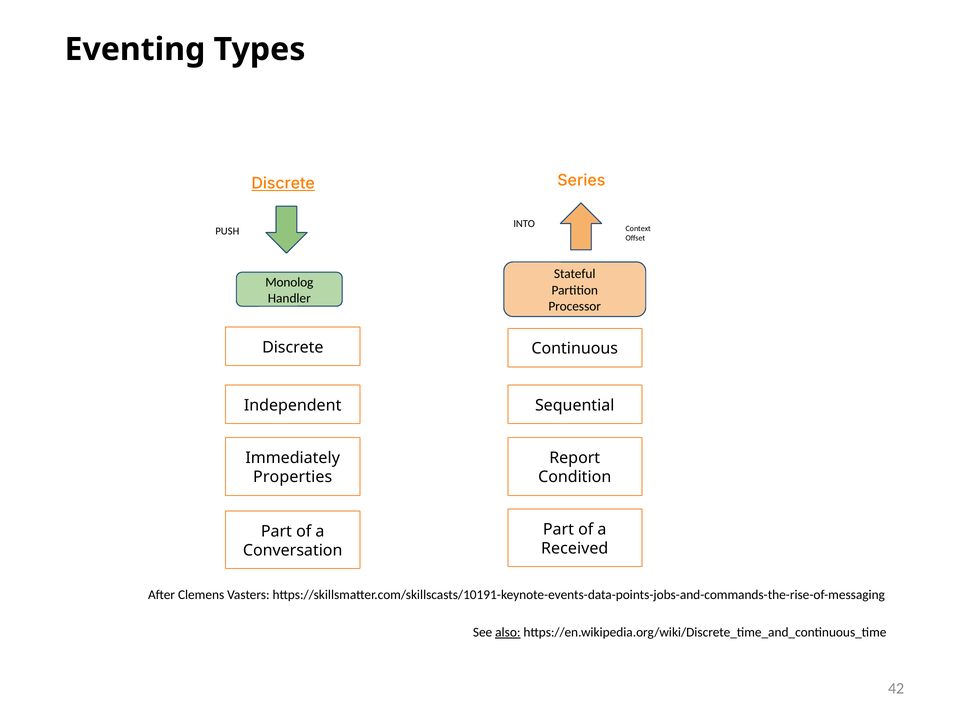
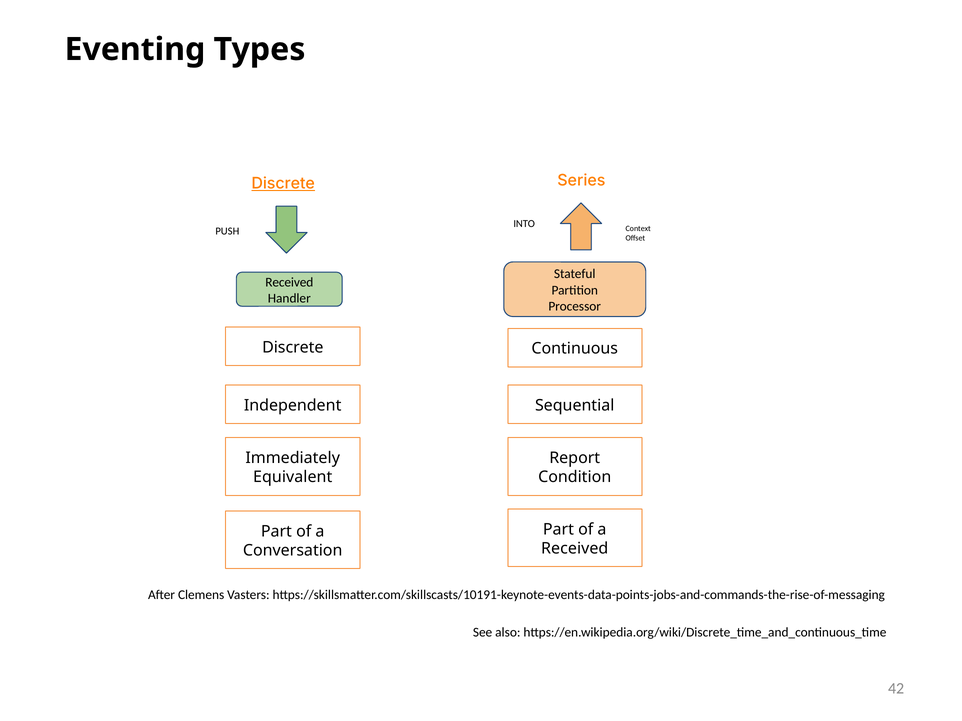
Monolog at (289, 282): Monolog -> Received
Properties: Properties -> Equivalent
also underline: present -> none
